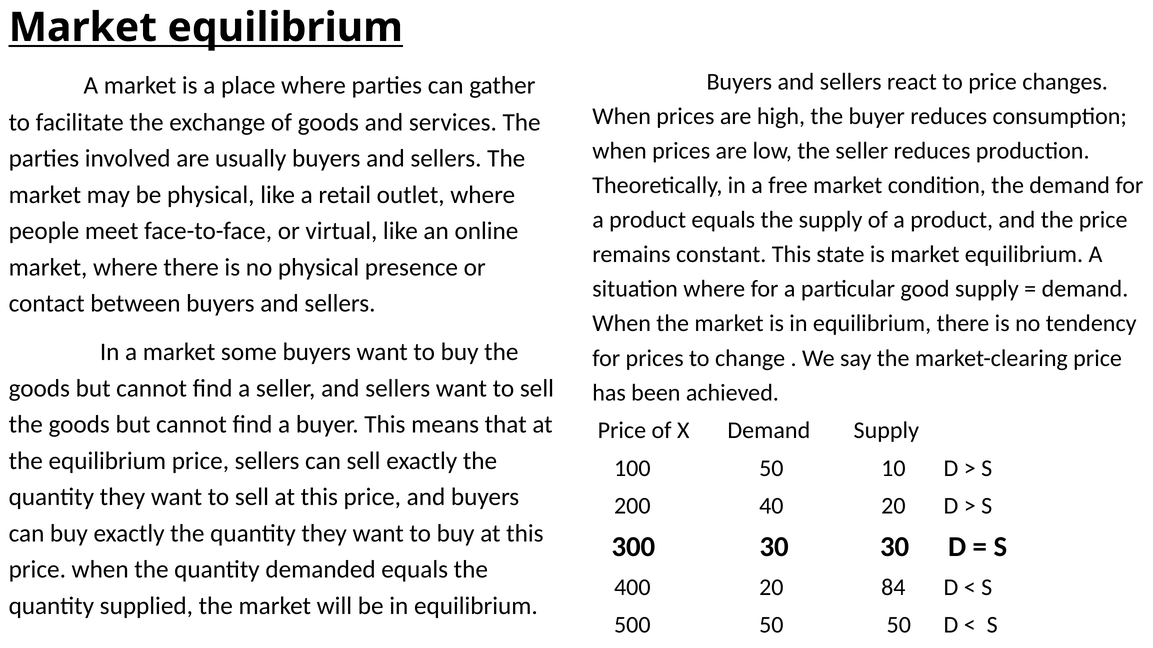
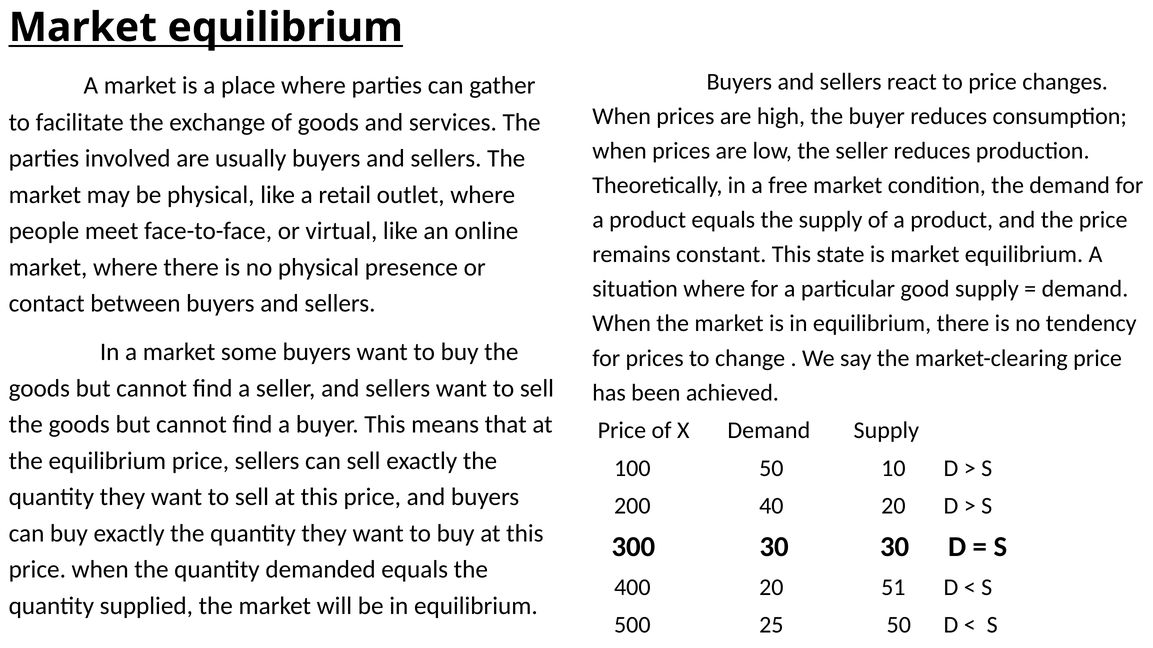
84: 84 -> 51
500 50: 50 -> 25
